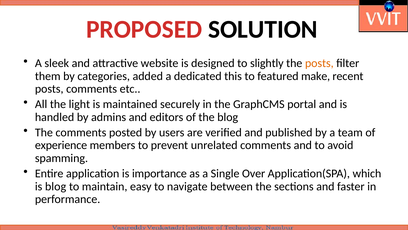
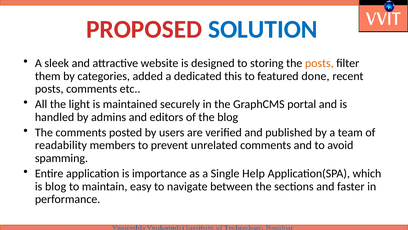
SOLUTION colour: black -> blue
slightly: slightly -> storing
make: make -> done
experience: experience -> readability
Over: Over -> Help
